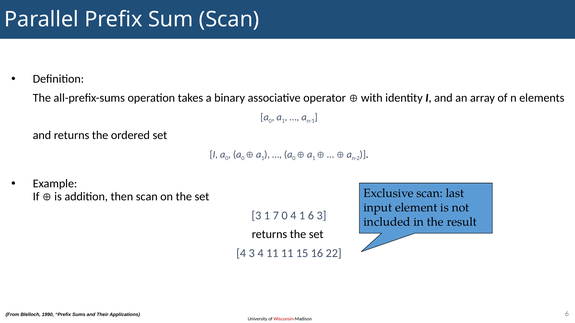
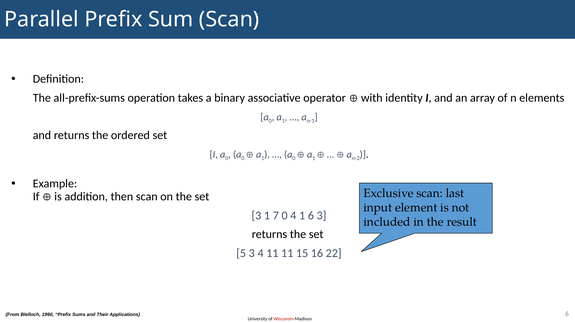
4 at (241, 254): 4 -> 5
